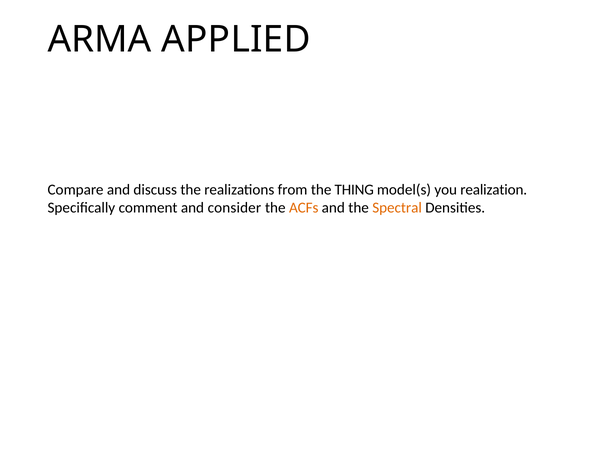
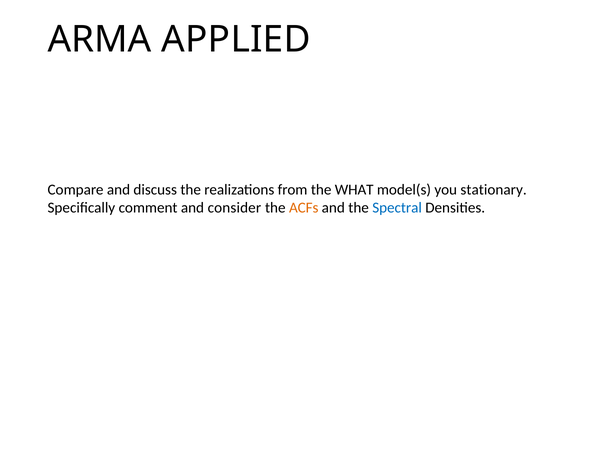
THING: THING -> WHAT
realization: realization -> stationary
Spectral colour: orange -> blue
